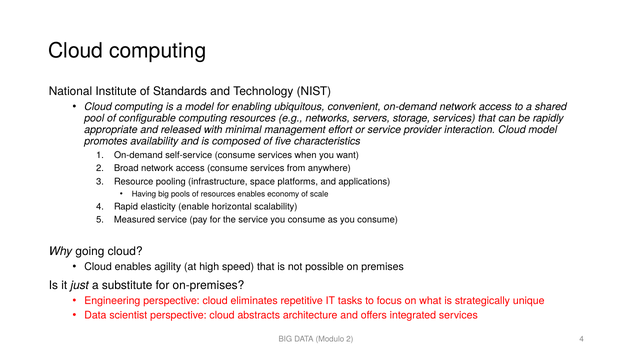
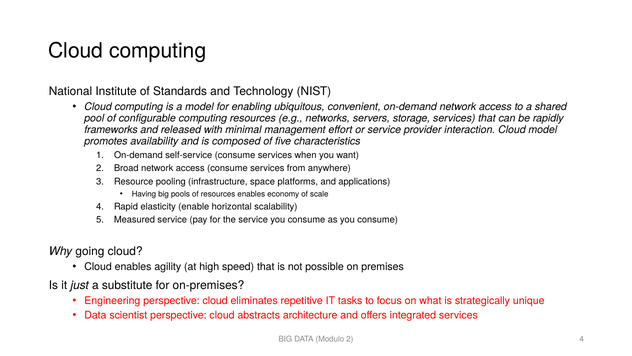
appropriate: appropriate -> frameworks
